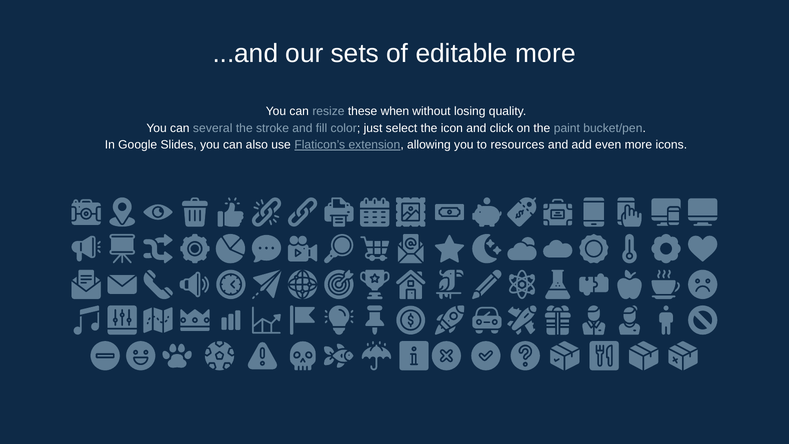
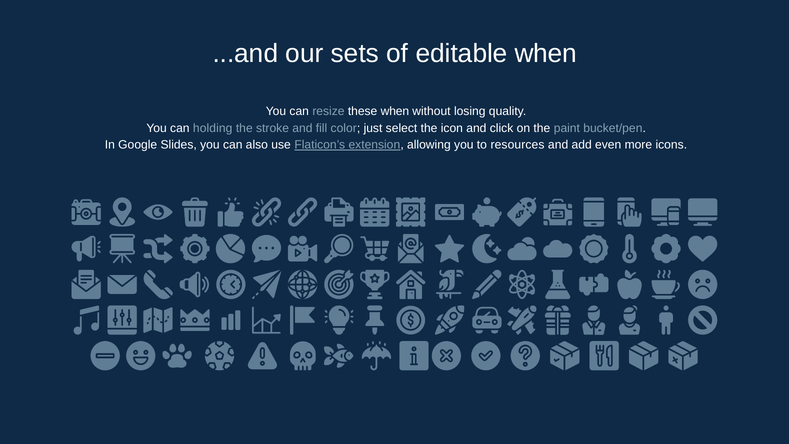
editable more: more -> when
several: several -> holding
